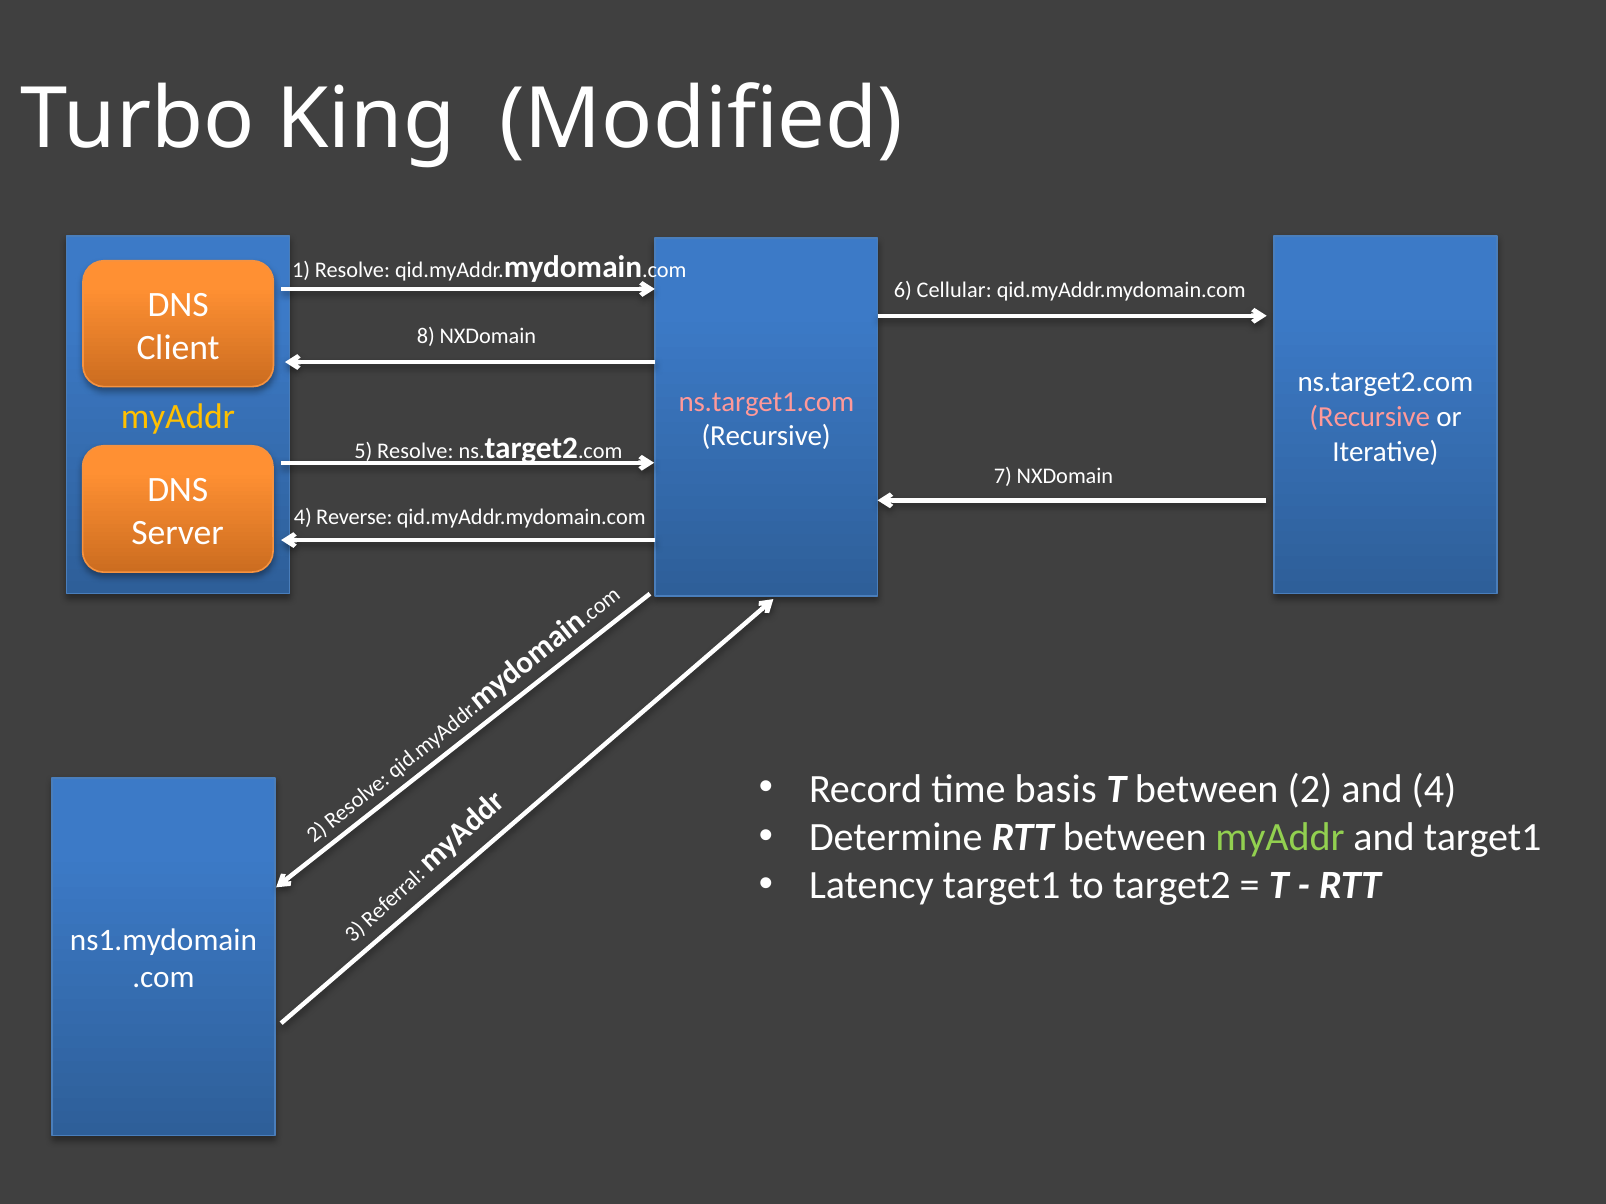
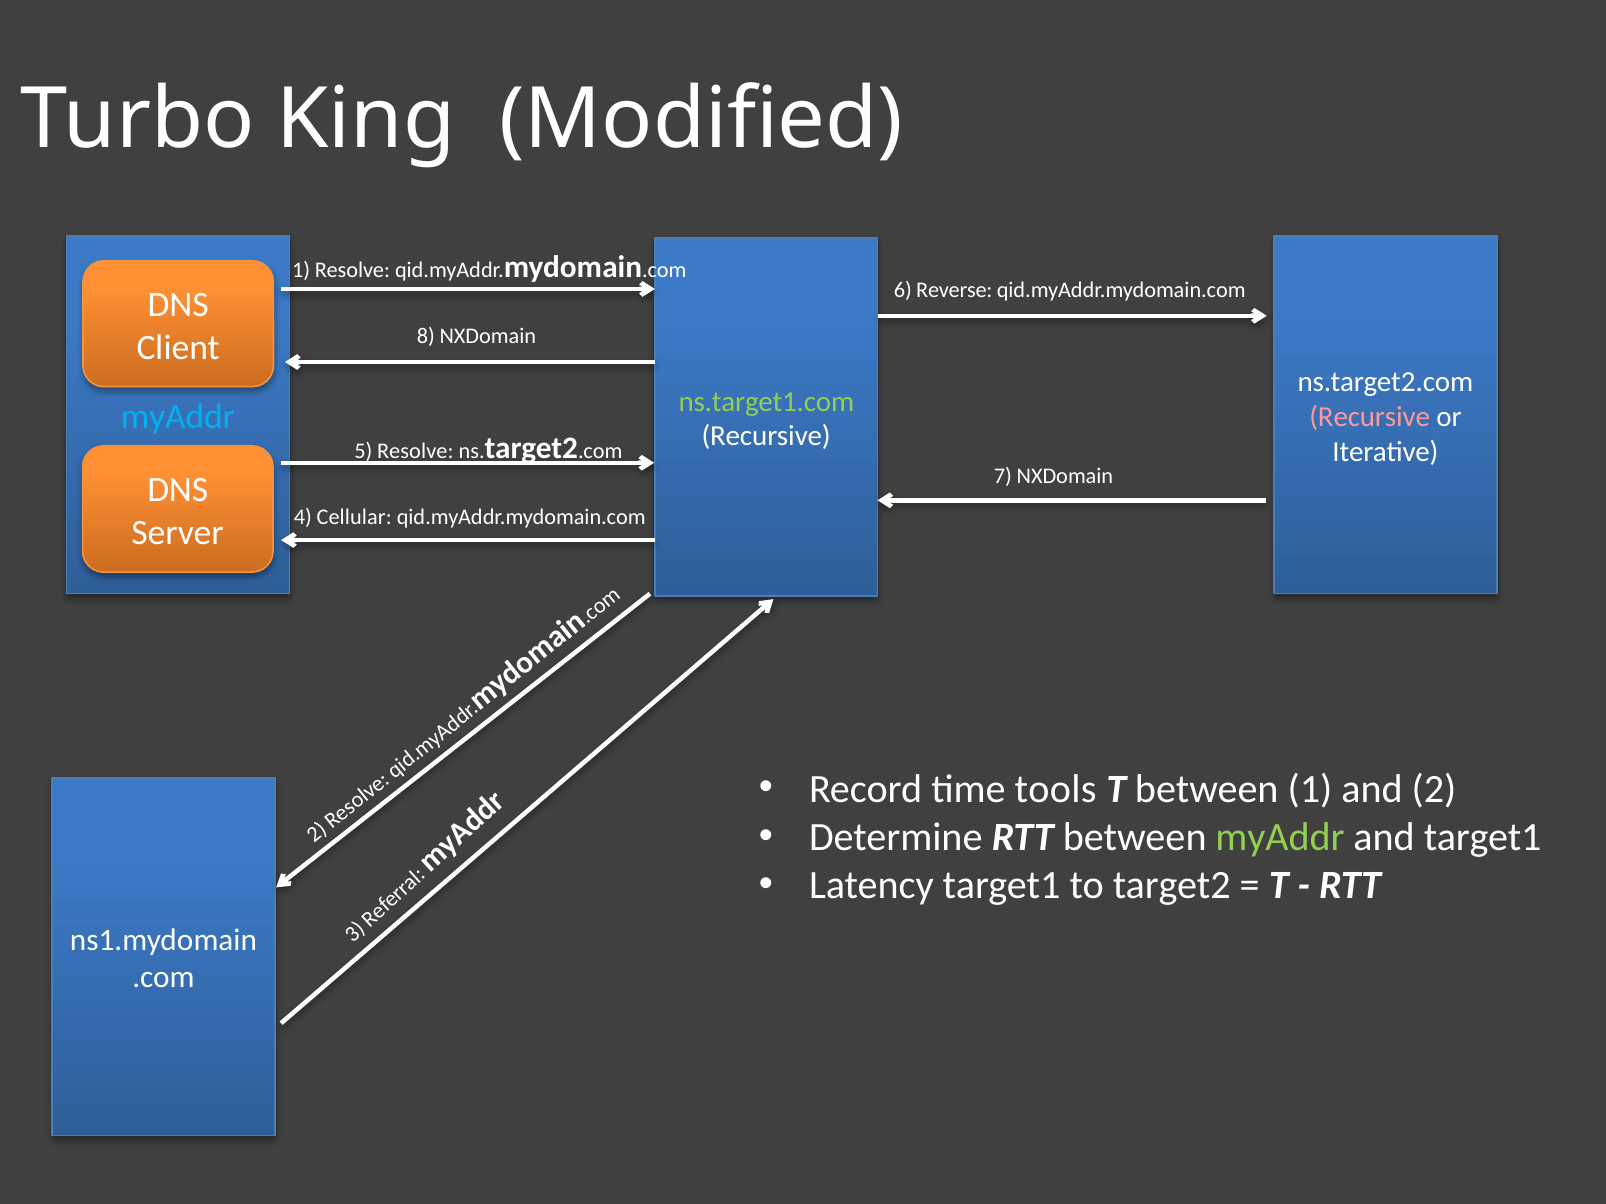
Cellular: Cellular -> Reverse
ns.target1.com colour: pink -> light green
myAddr at (178, 417) colour: yellow -> light blue
Reverse: Reverse -> Cellular
basis: basis -> tools
between 2: 2 -> 1
and 4: 4 -> 2
